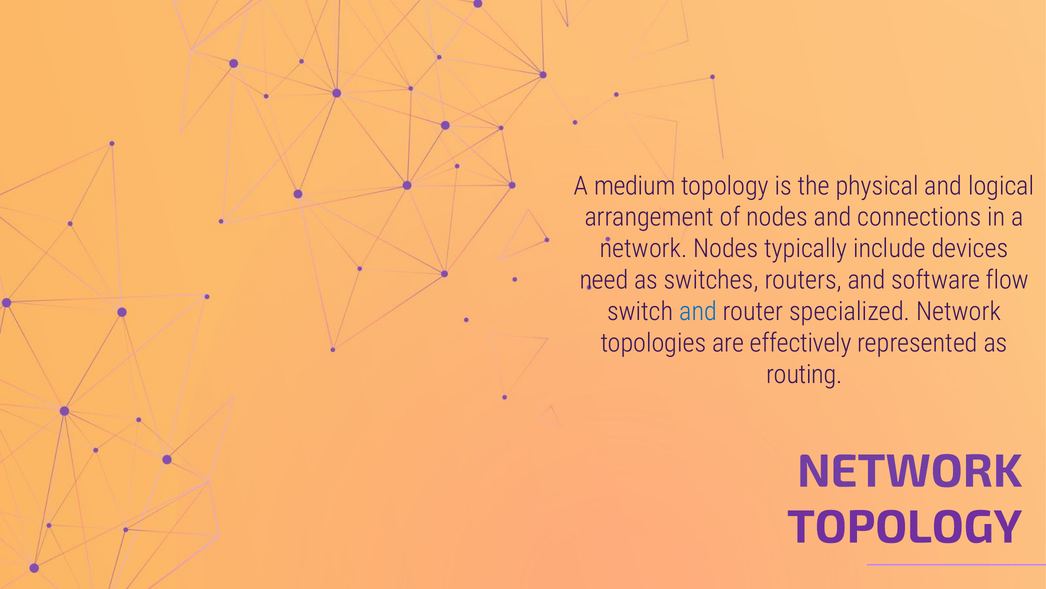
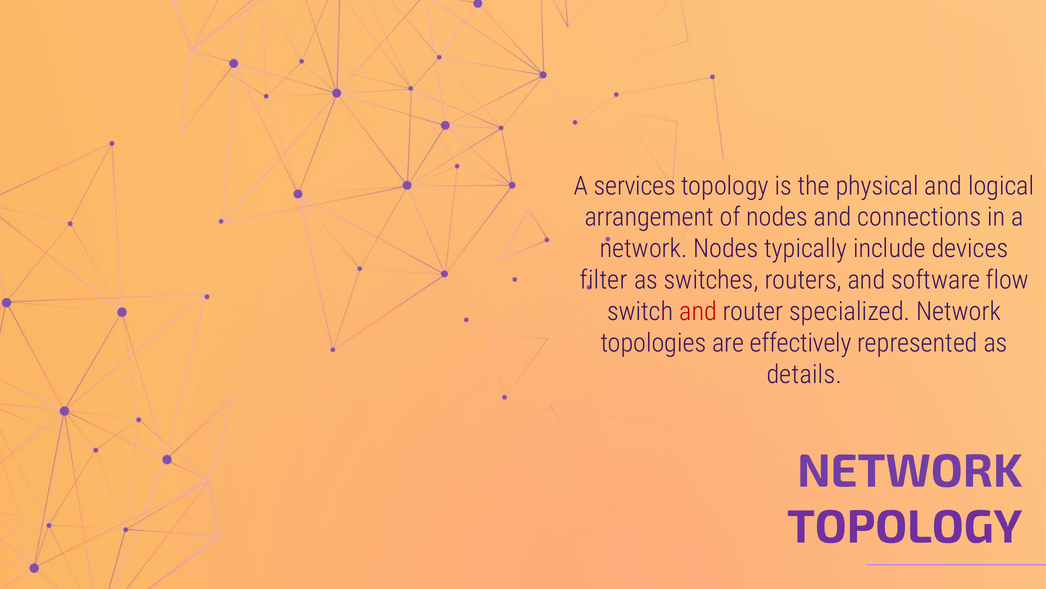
medium: medium -> services
need: need -> filter
and at (698, 311) colour: blue -> red
routing: routing -> details
